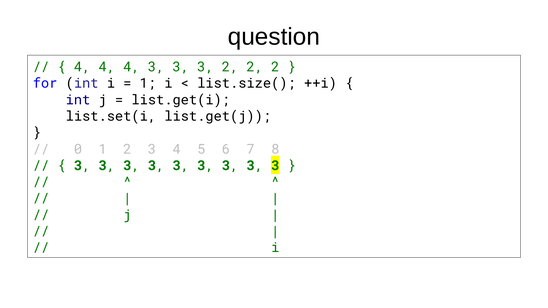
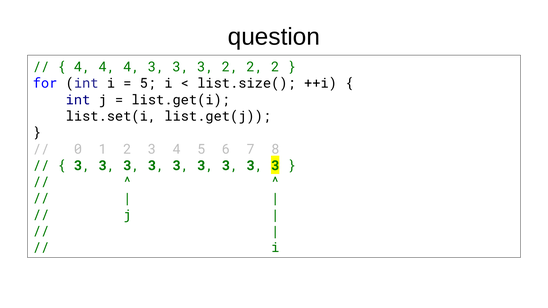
1 at (148, 84): 1 -> 5
